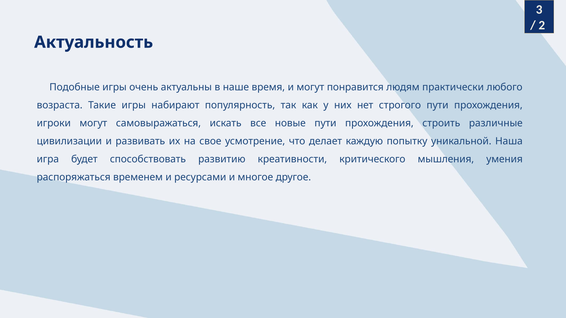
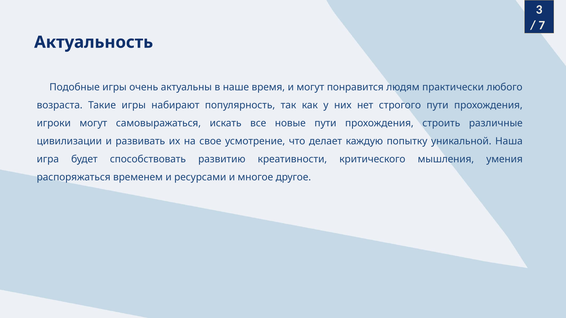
2: 2 -> 7
